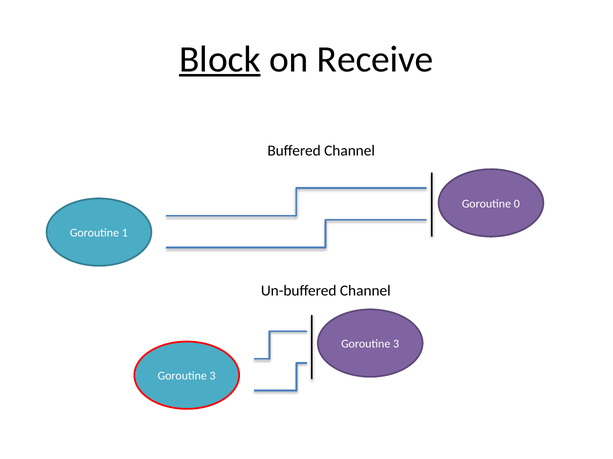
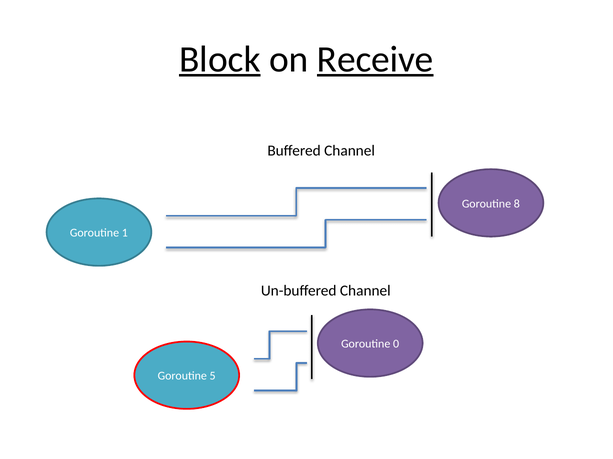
Receive underline: none -> present
0: 0 -> 8
3 at (396, 344): 3 -> 0
3 at (213, 377): 3 -> 5
